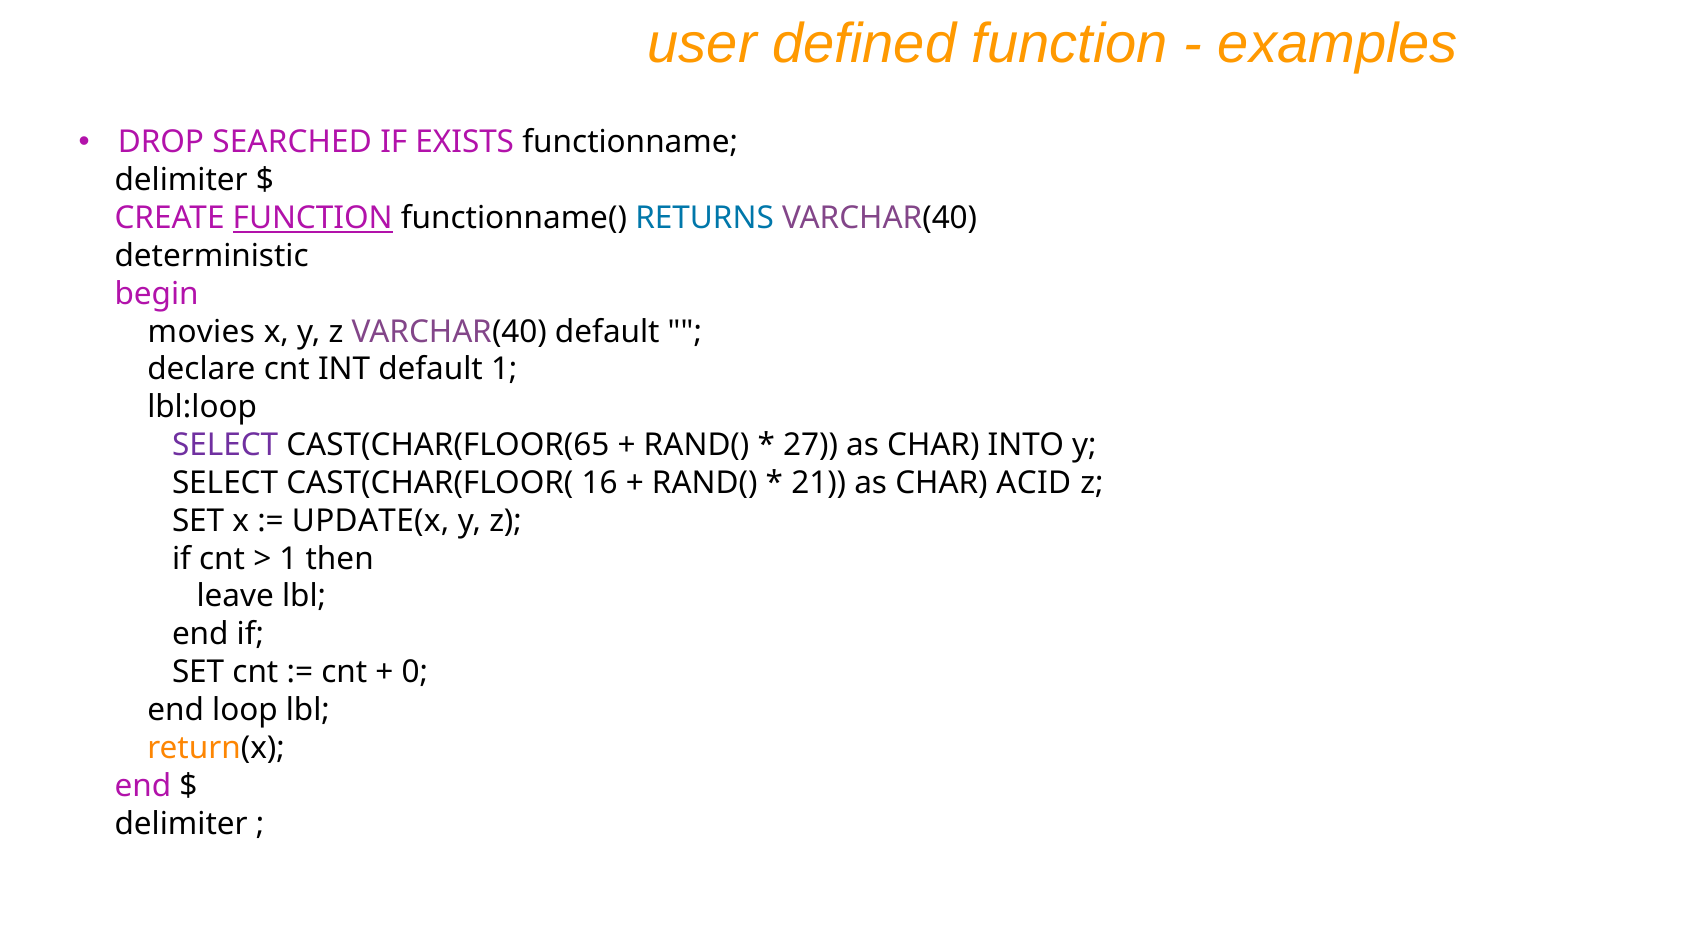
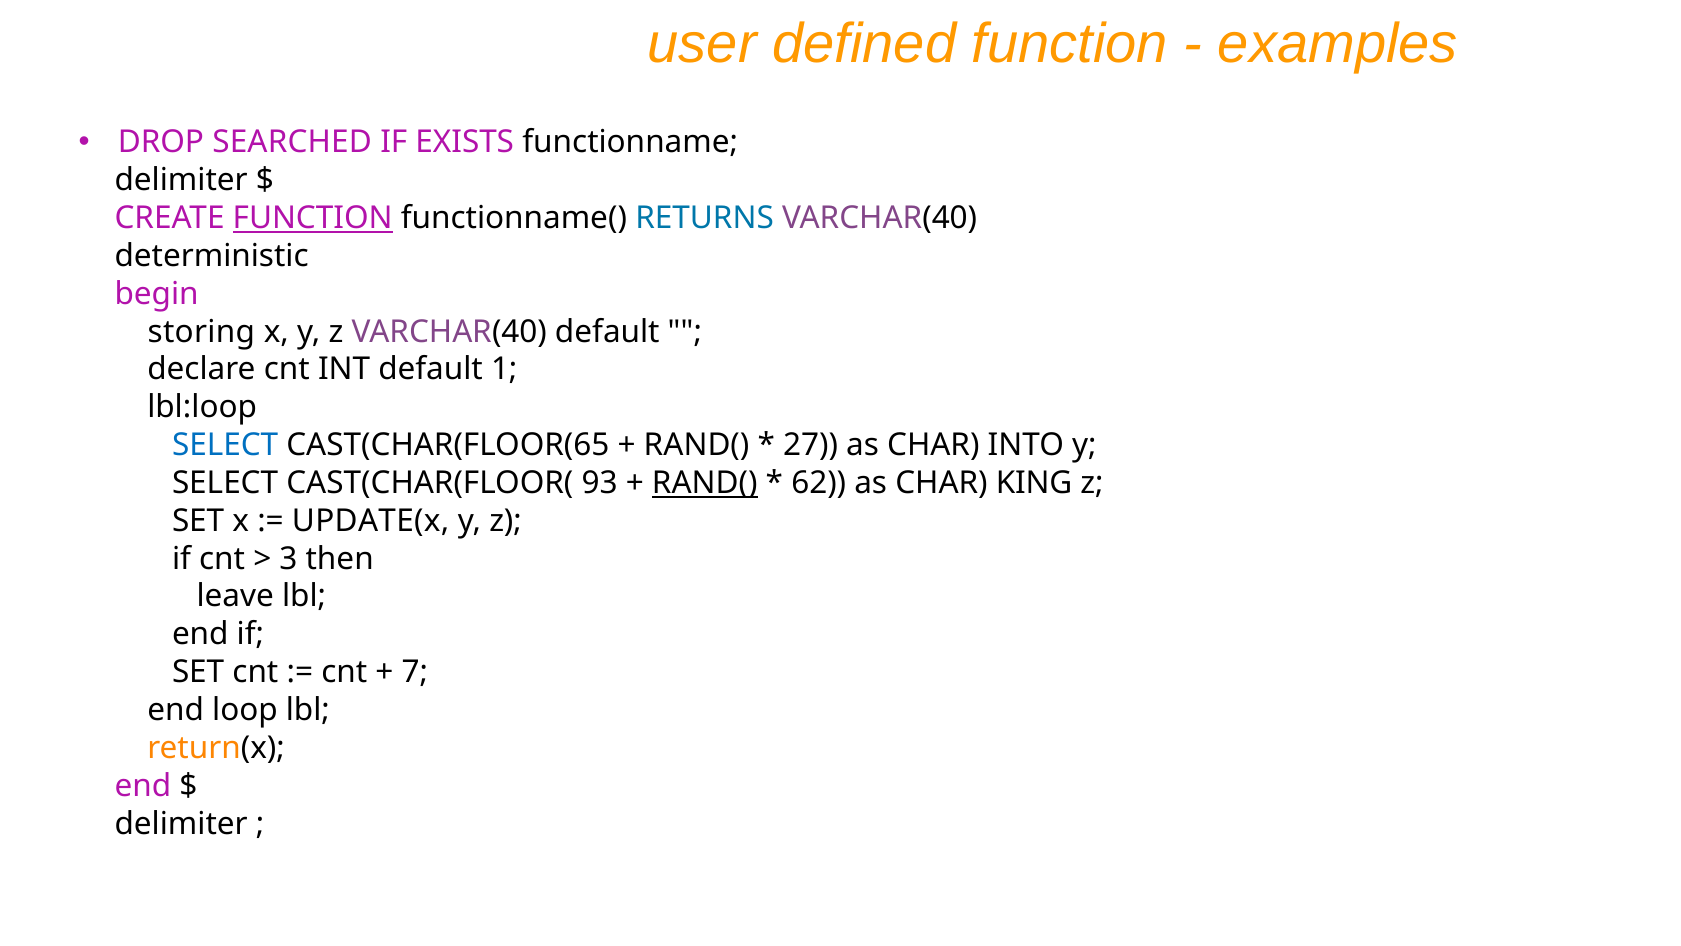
movies: movies -> storing
SELECT at (225, 445) colour: purple -> blue
16: 16 -> 93
RAND( at (705, 483) underline: none -> present
21: 21 -> 62
ACID: ACID -> KING
1 at (288, 558): 1 -> 3
0: 0 -> 7
